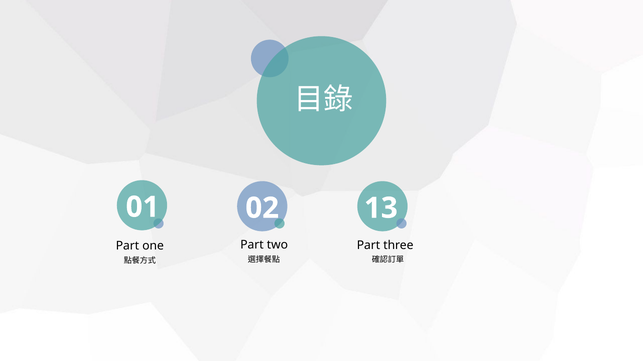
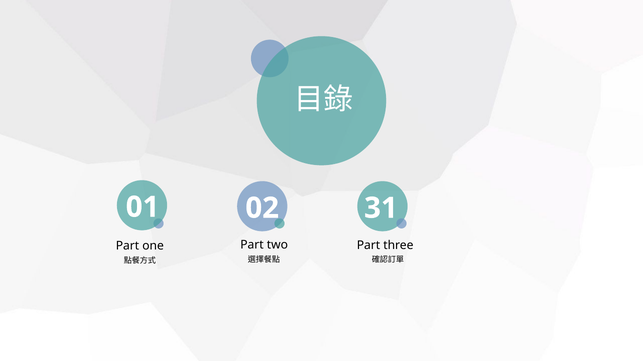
13: 13 -> 31
